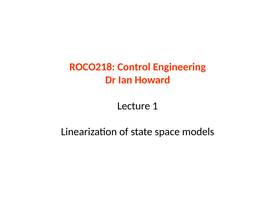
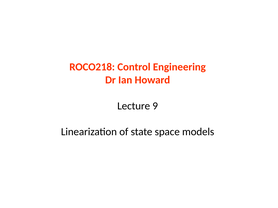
1: 1 -> 9
